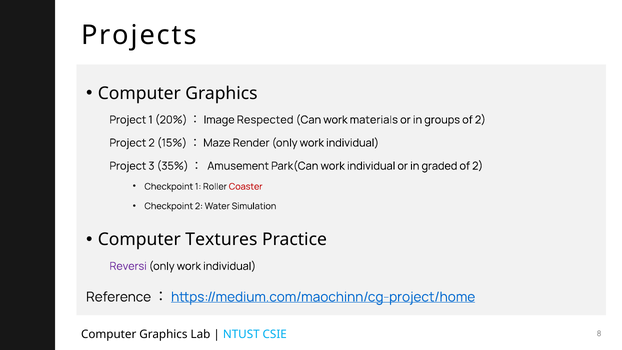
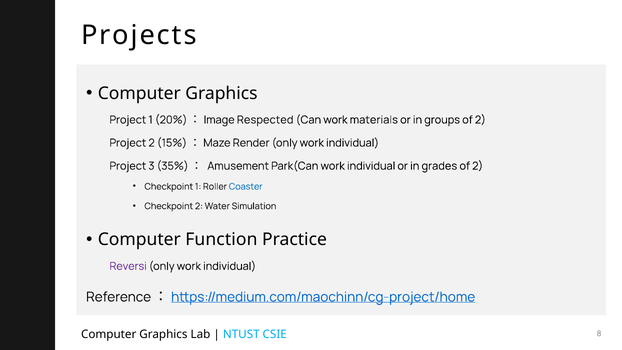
graded: graded -> grades
Coaster colour: red -> blue
Textures: Textures -> Function
